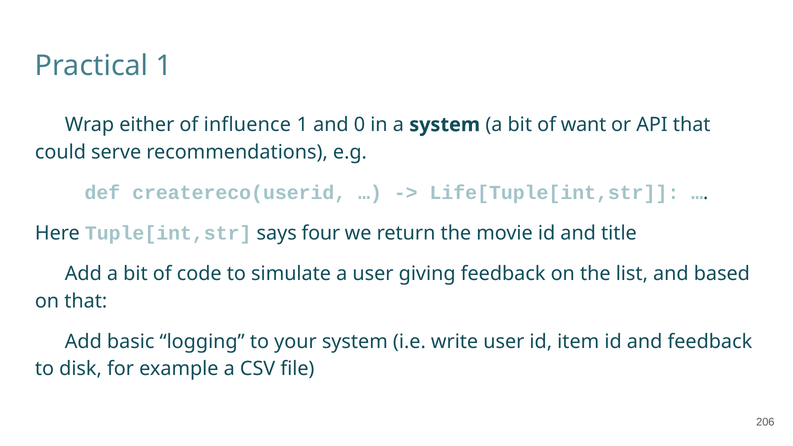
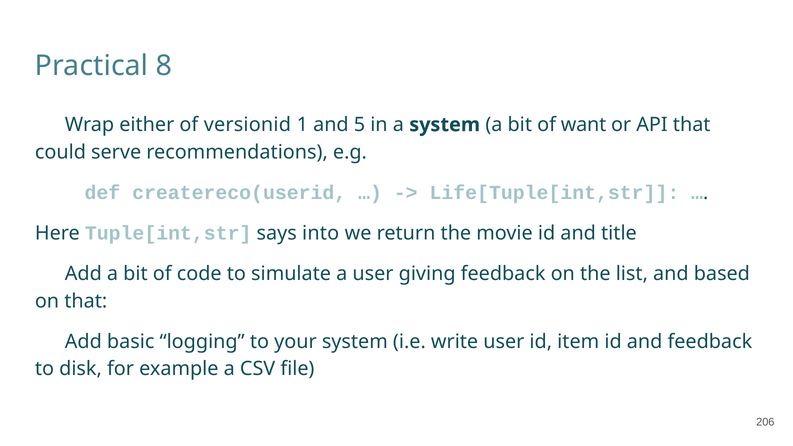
Practical 1: 1 -> 8
influence: influence -> versionid
0: 0 -> 5
four: four -> into
